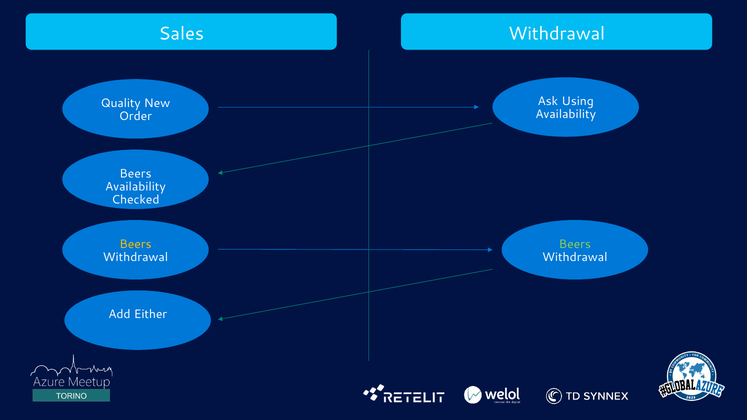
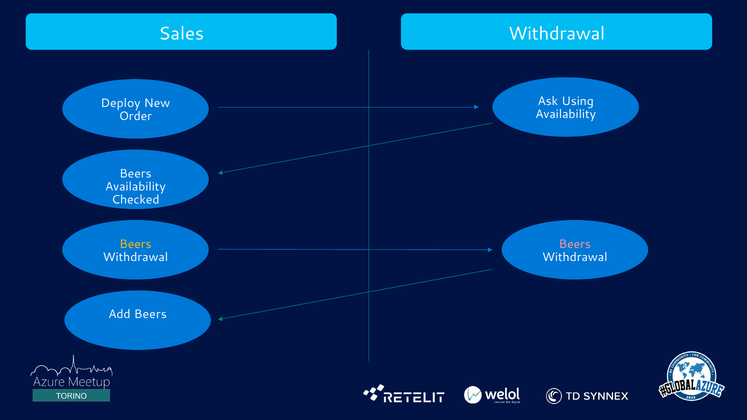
Quality: Quality -> Deploy
Beers at (575, 244) colour: light green -> pink
Add Either: Either -> Beers
